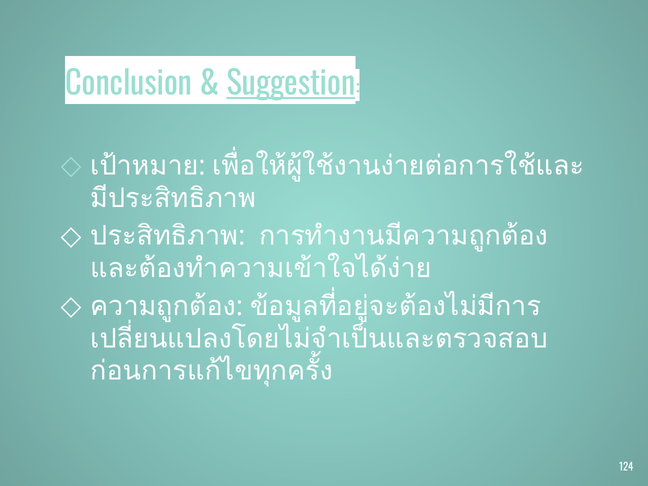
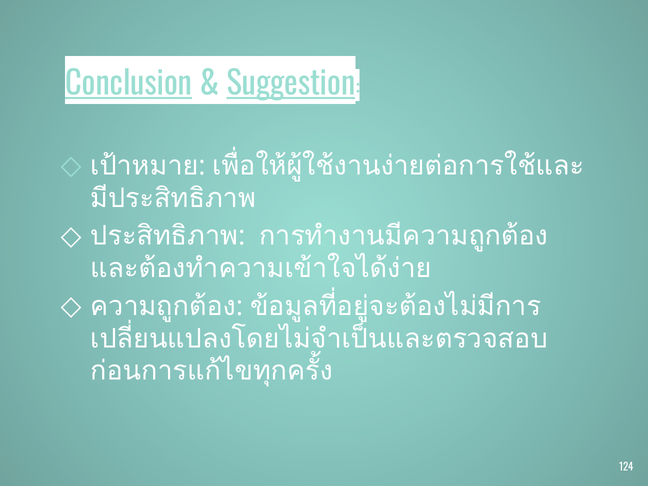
Conclusion underline: none -> present
